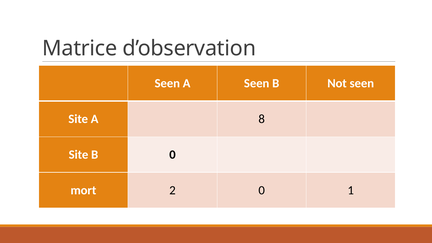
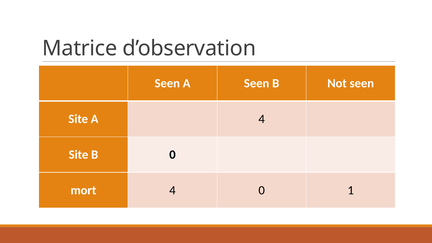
A 8: 8 -> 4
mort 2: 2 -> 4
